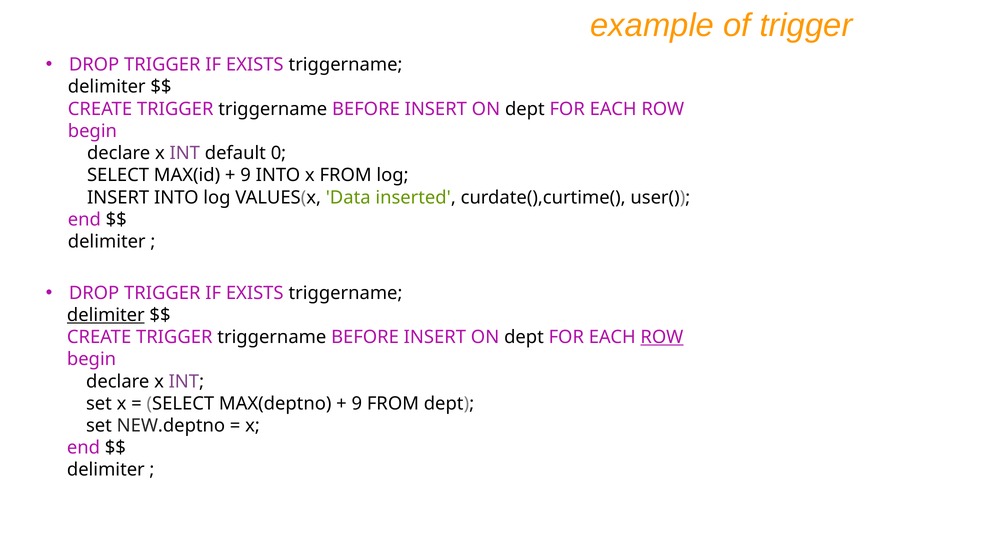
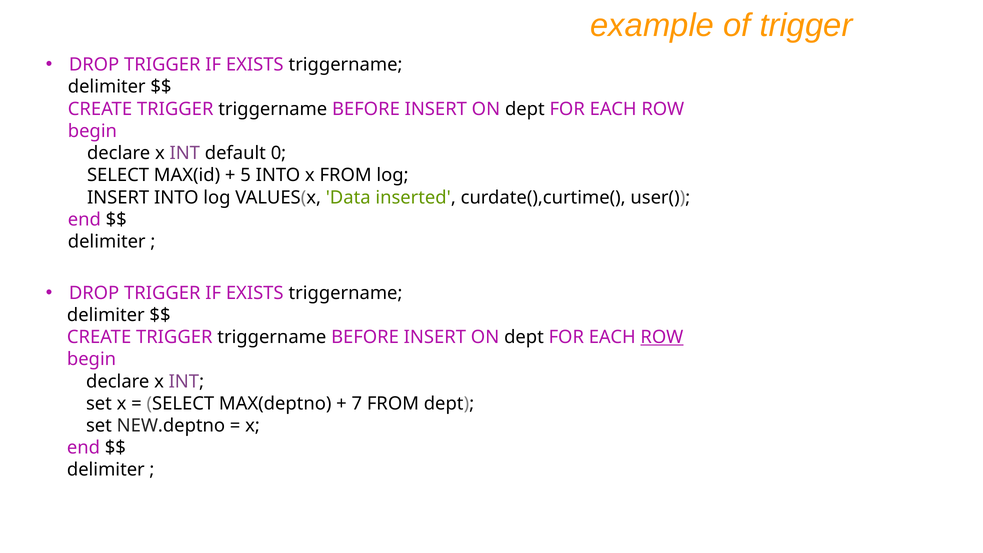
9 at (246, 175): 9 -> 5
delimiter at (106, 315) underline: present -> none
9 at (357, 403): 9 -> 7
